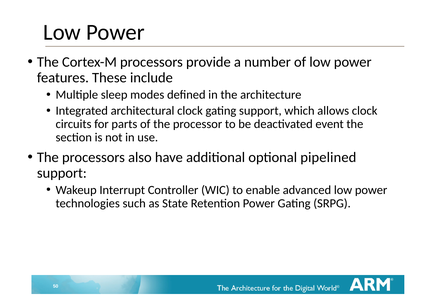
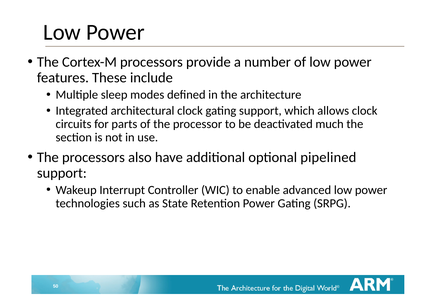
event: event -> much
